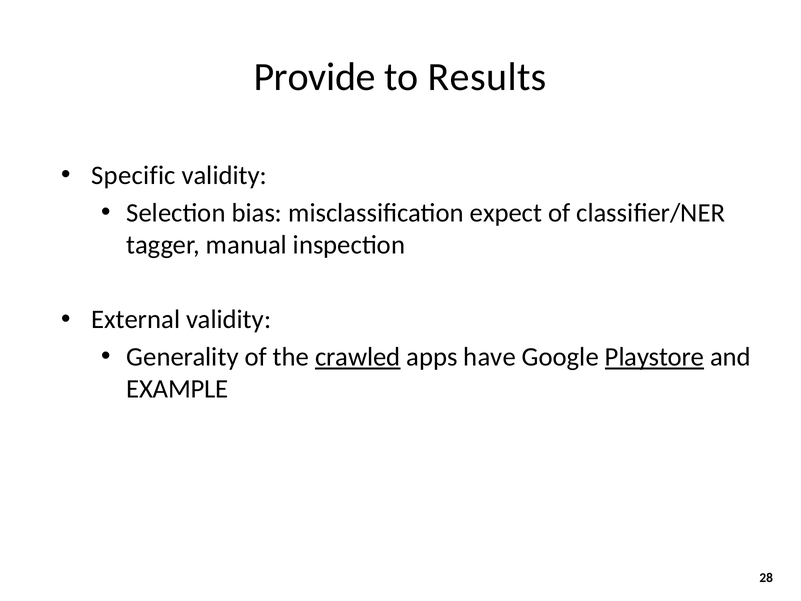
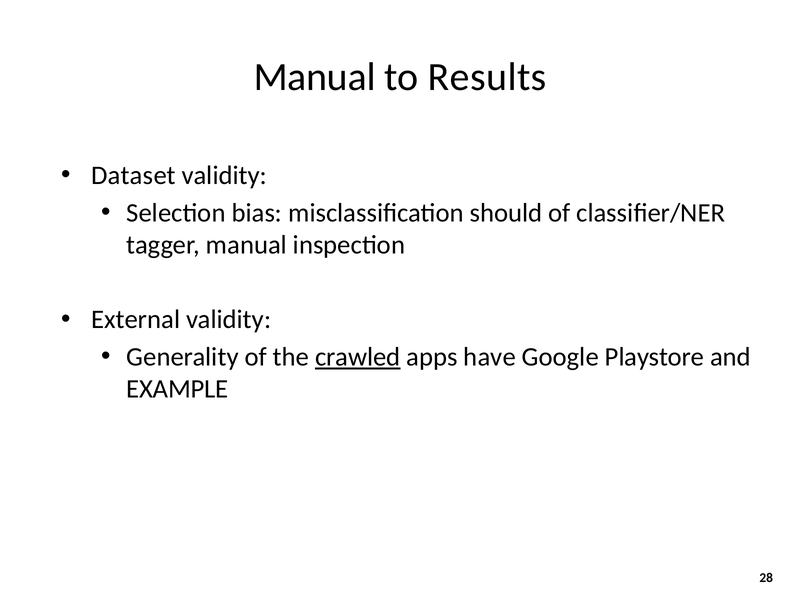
Provide at (315, 77): Provide -> Manual
Specific: Specific -> Dataset
expect: expect -> should
Playstore underline: present -> none
